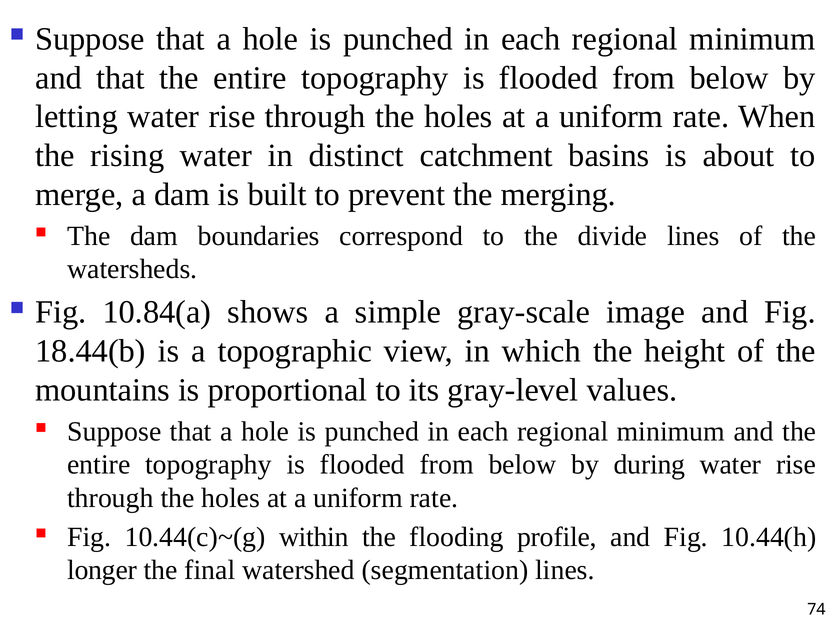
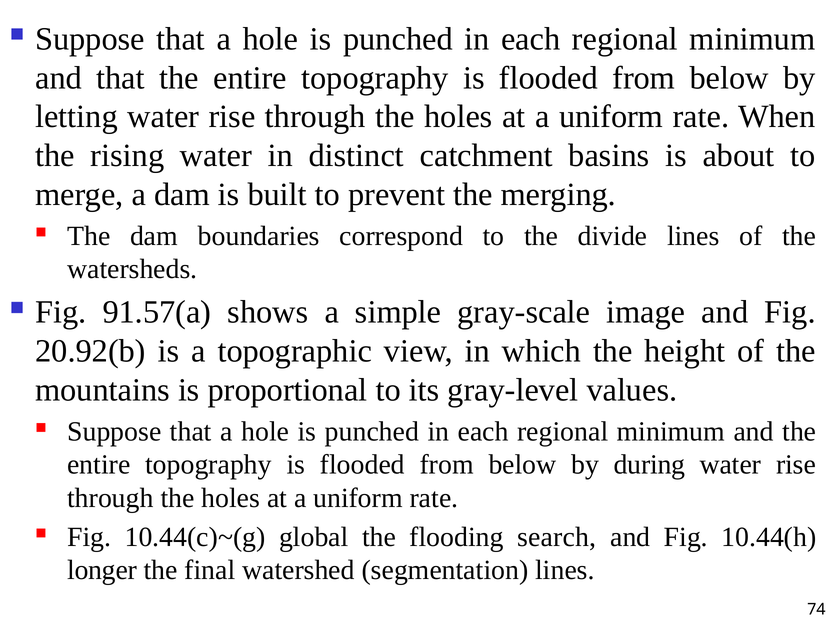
10.84(a: 10.84(a -> 91.57(a
18.44(b: 18.44(b -> 20.92(b
within: within -> global
profile: profile -> search
